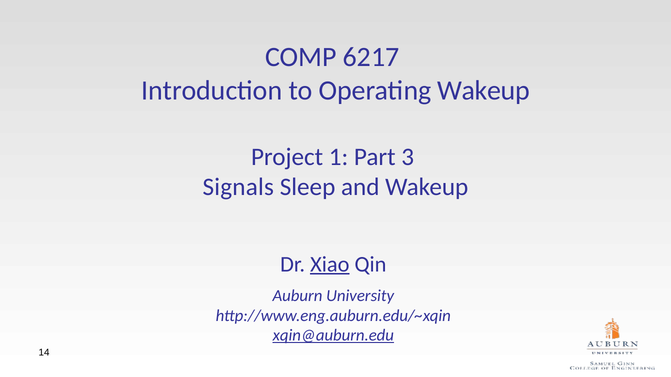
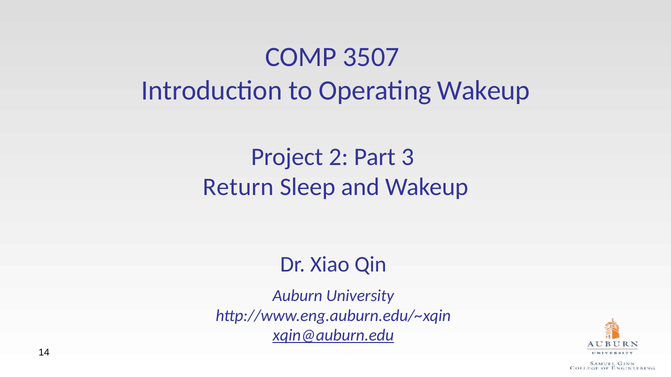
6217: 6217 -> 3507
1: 1 -> 2
Signals: Signals -> Return
Xiao underline: present -> none
